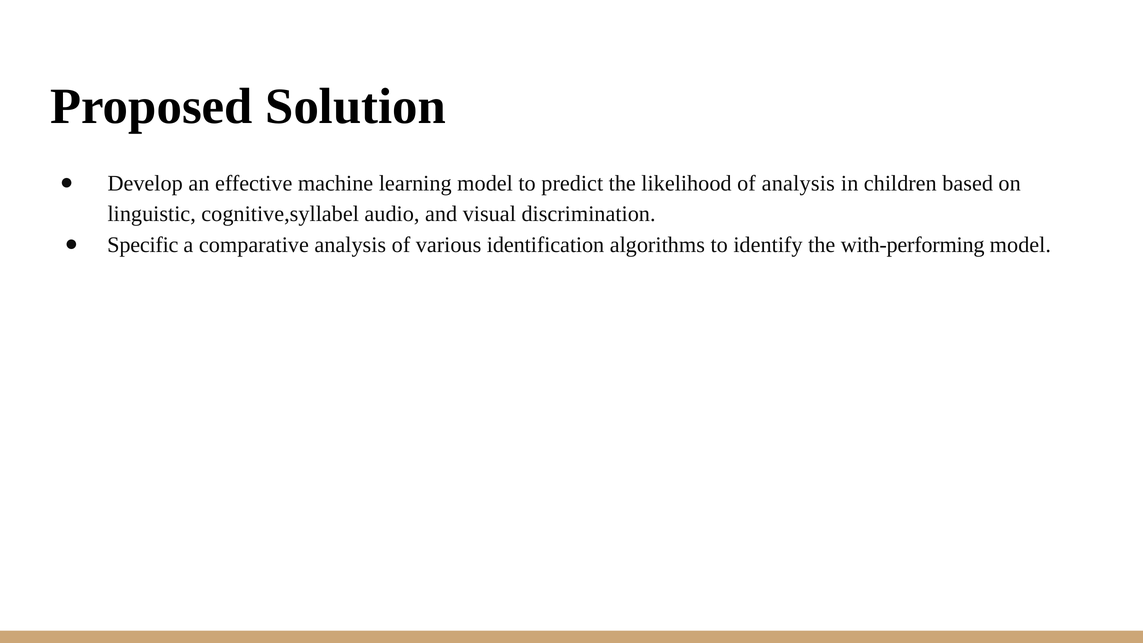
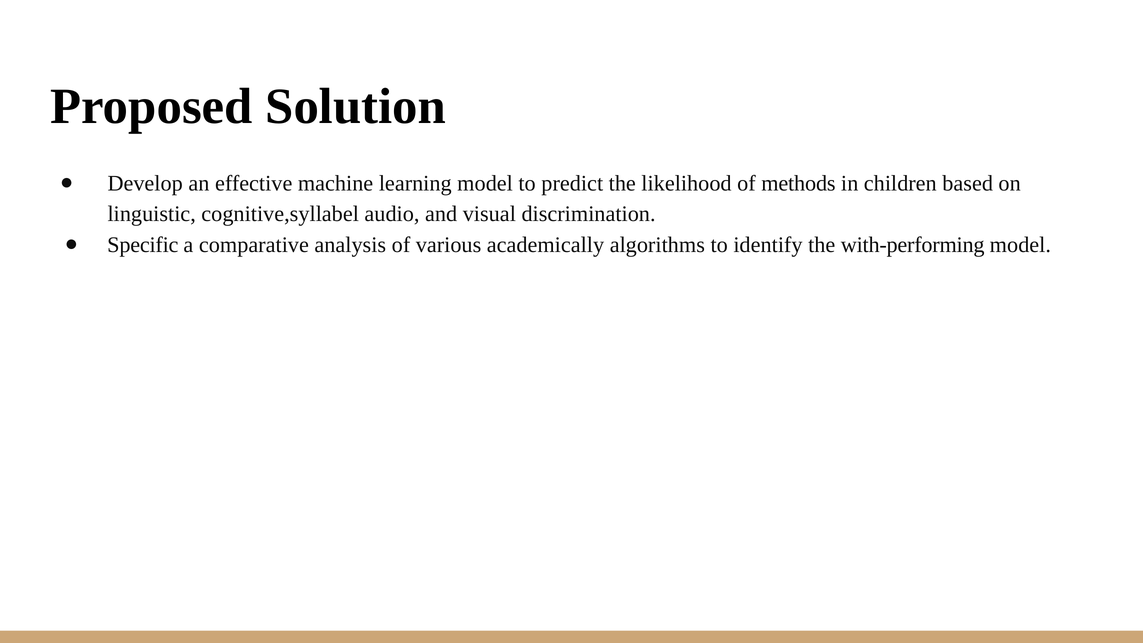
of analysis: analysis -> methods
identification: identification -> academically
